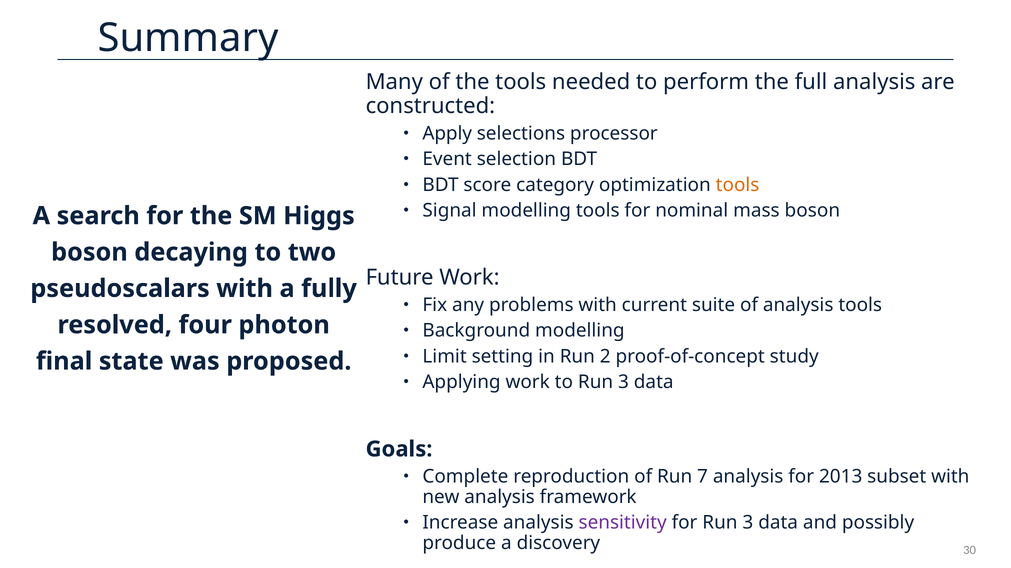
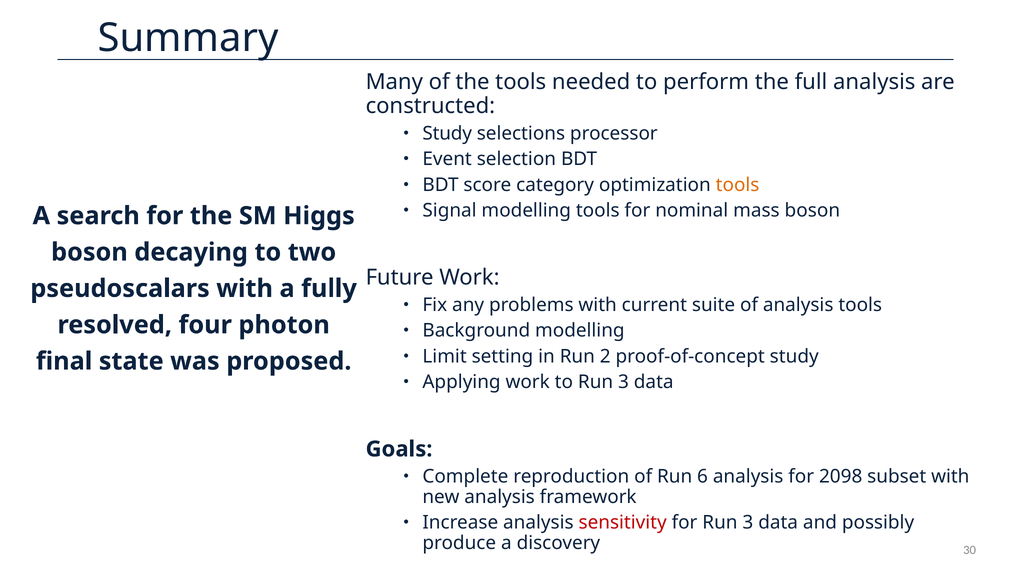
Apply at (447, 134): Apply -> Study
7: 7 -> 6
2013: 2013 -> 2098
sensitivity colour: purple -> red
